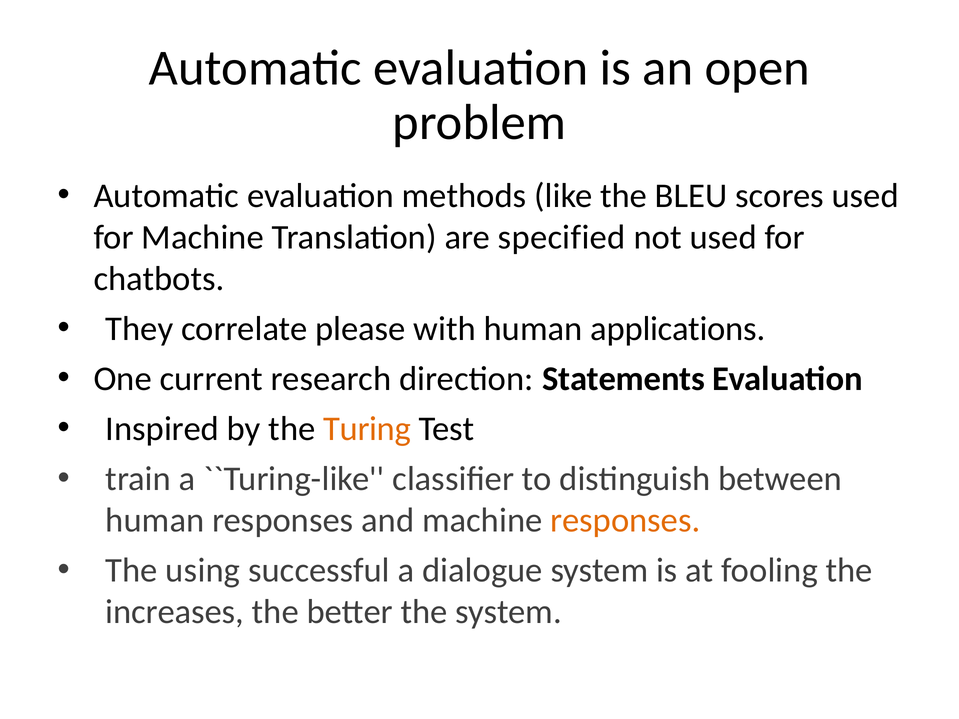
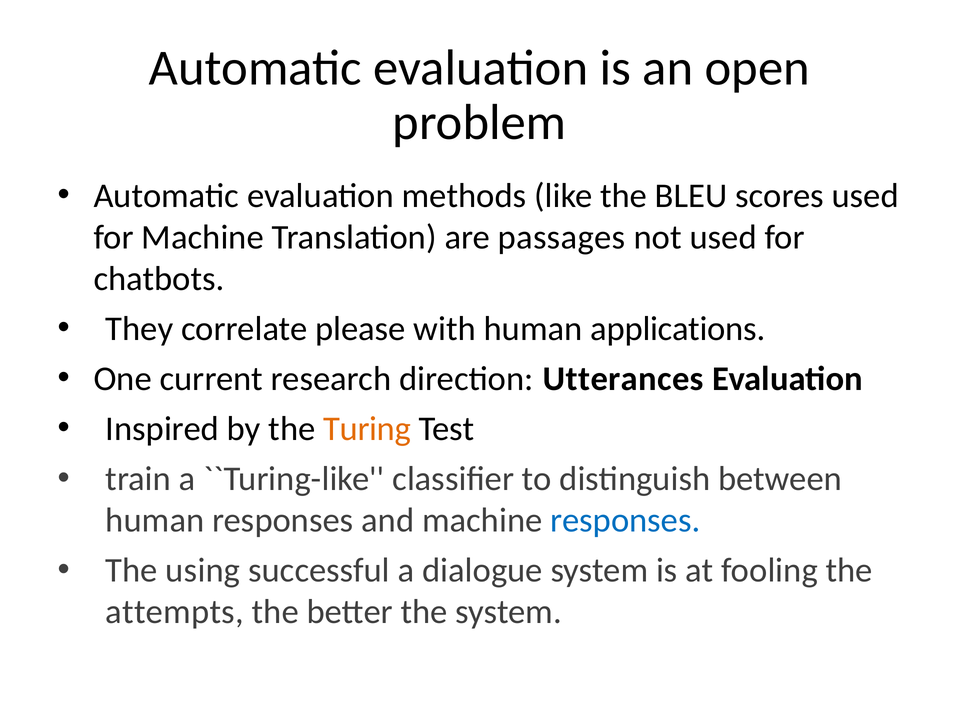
specified: specified -> passages
Statements: Statements -> Utterances
responses at (625, 521) colour: orange -> blue
increases: increases -> attempts
